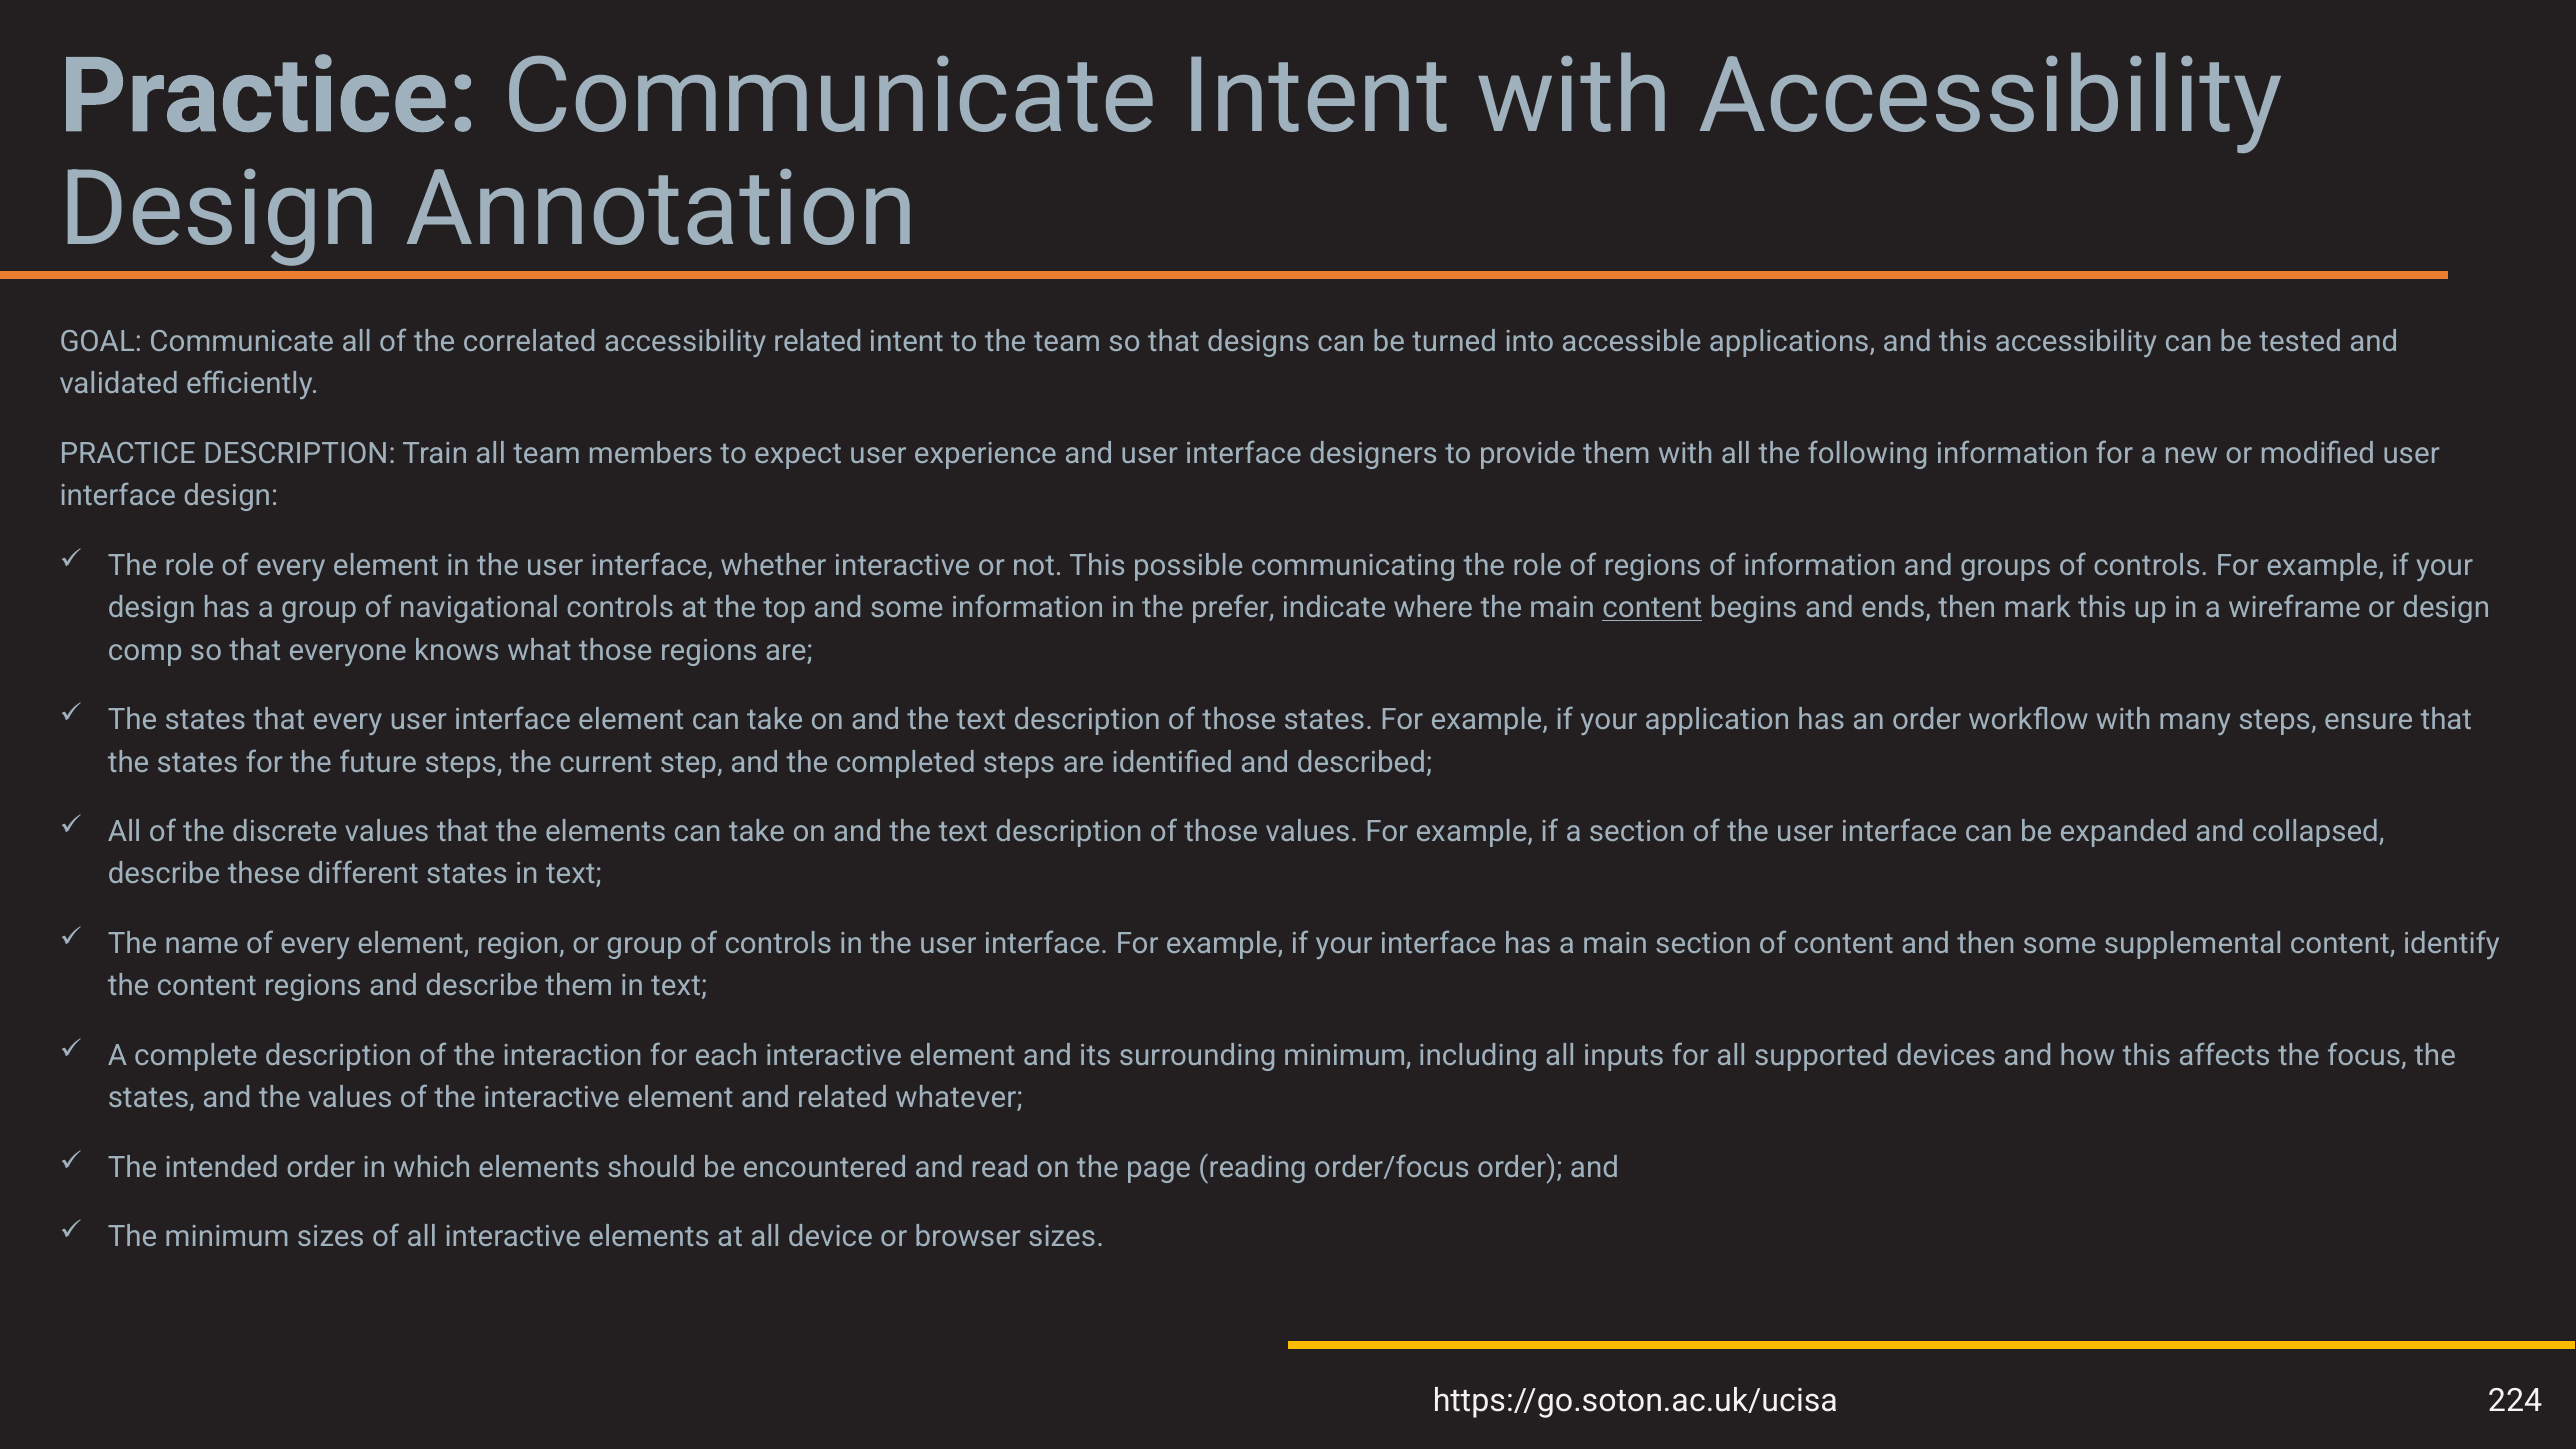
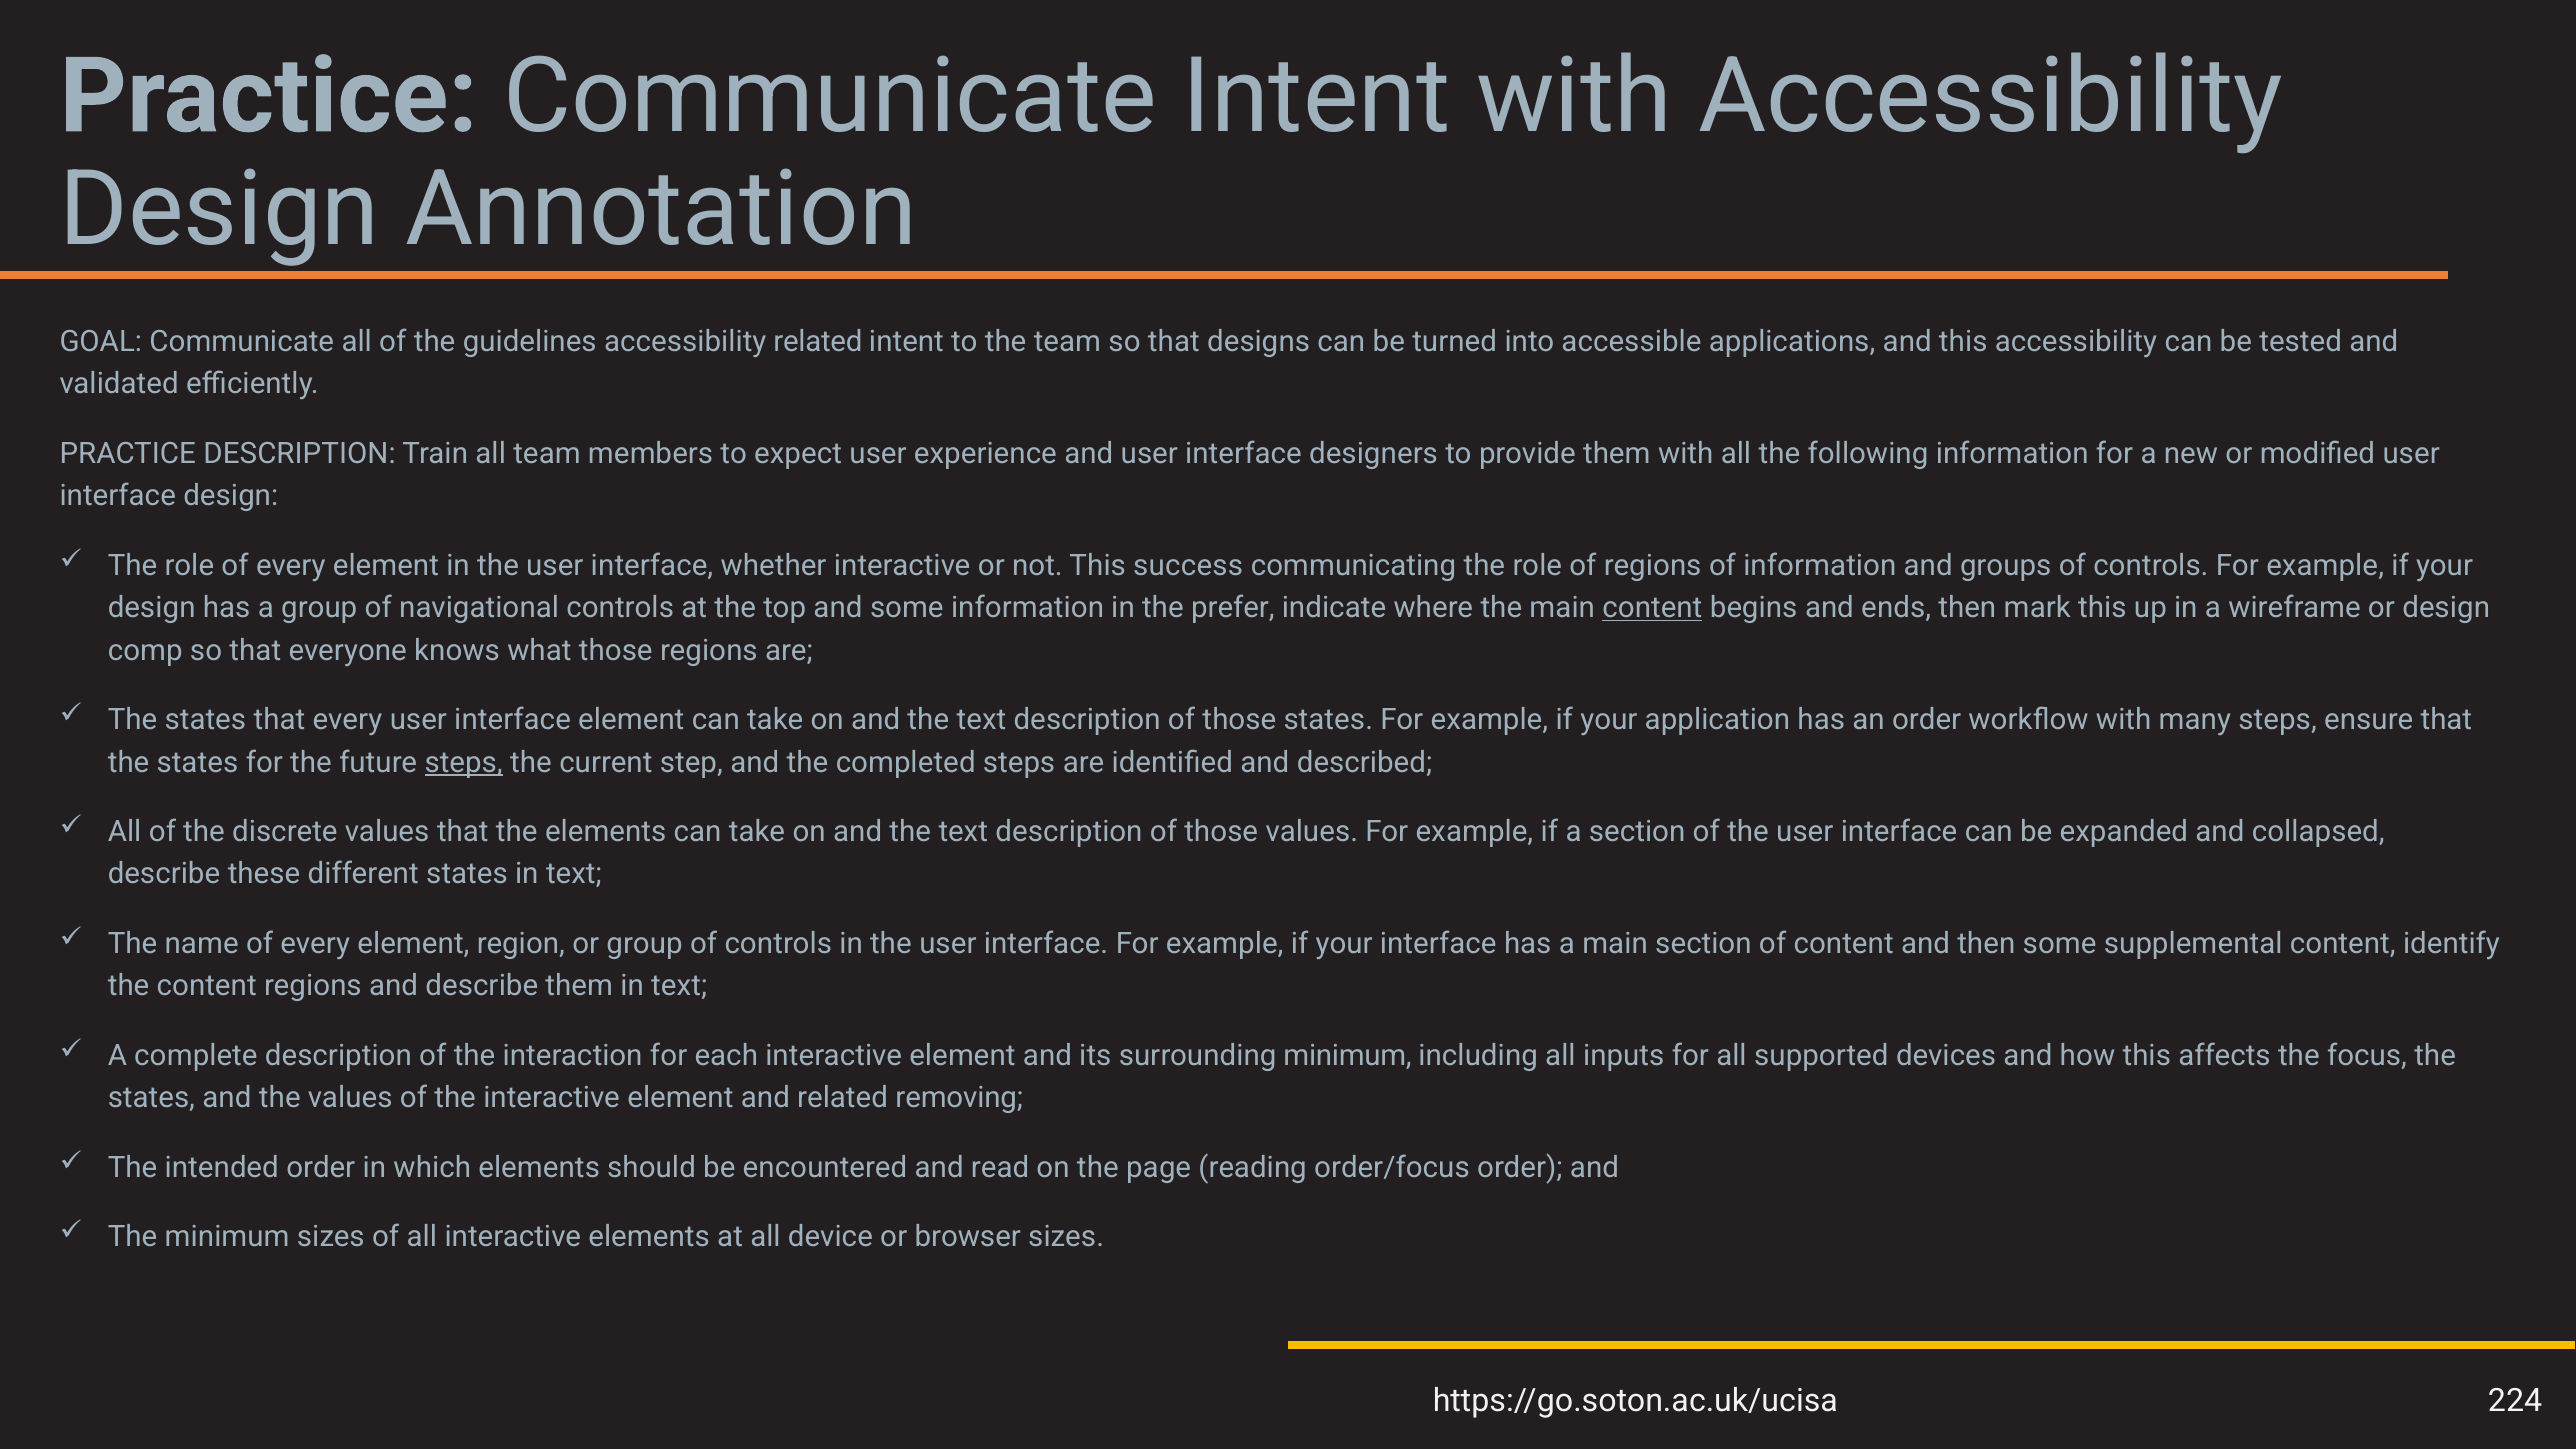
correlated: correlated -> guidelines
possible: possible -> success
steps at (464, 762) underline: none -> present
whatever: whatever -> removing
